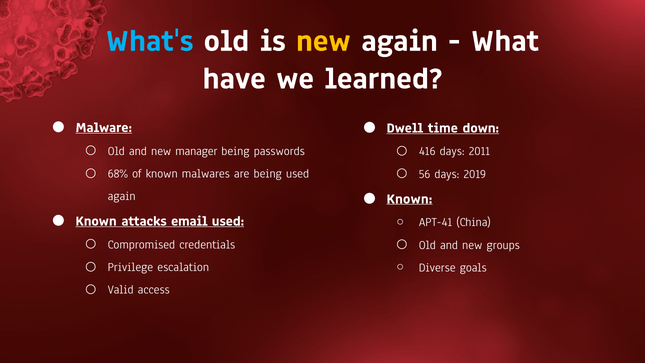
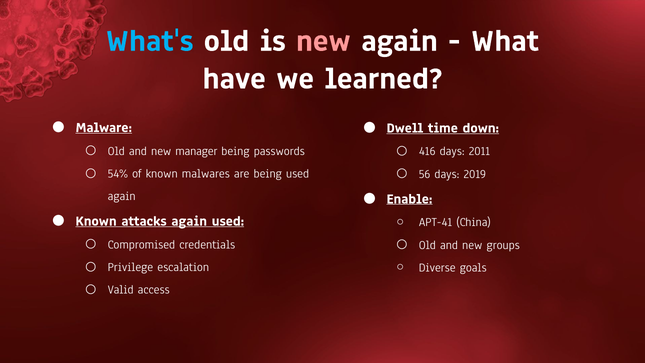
new at (323, 40) colour: yellow -> pink
68%: 68% -> 54%
Known at (409, 199): Known -> Enable
attacks email: email -> again
